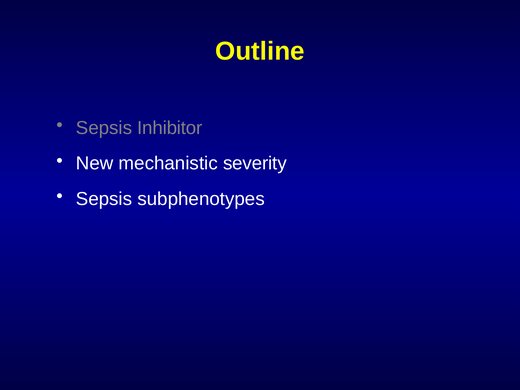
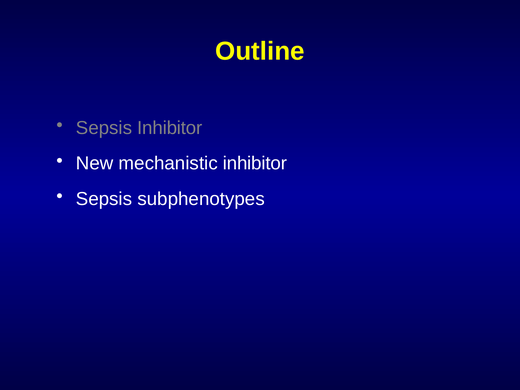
mechanistic severity: severity -> inhibitor
